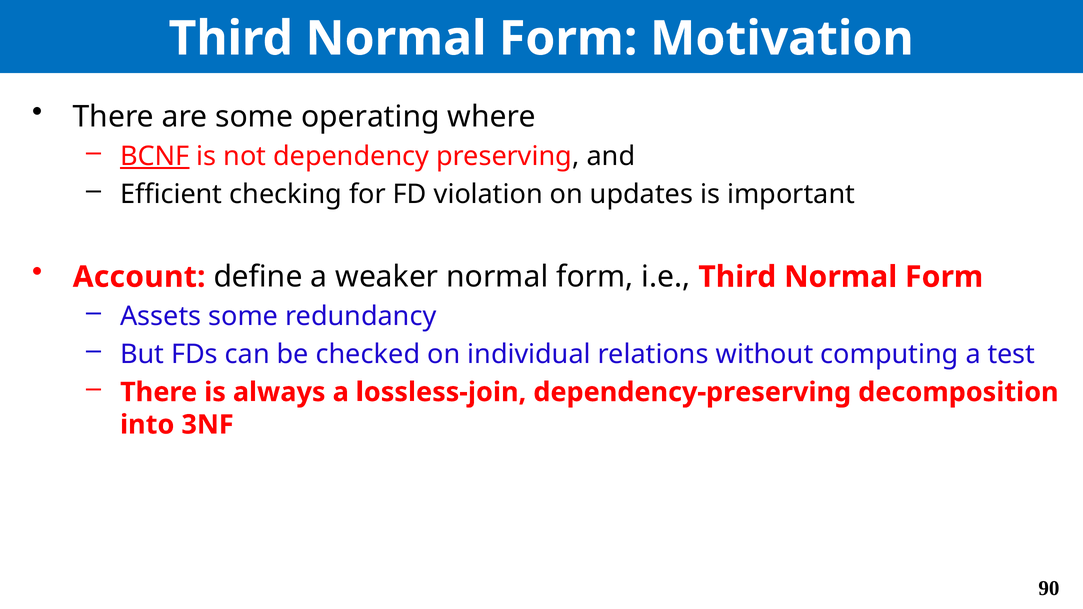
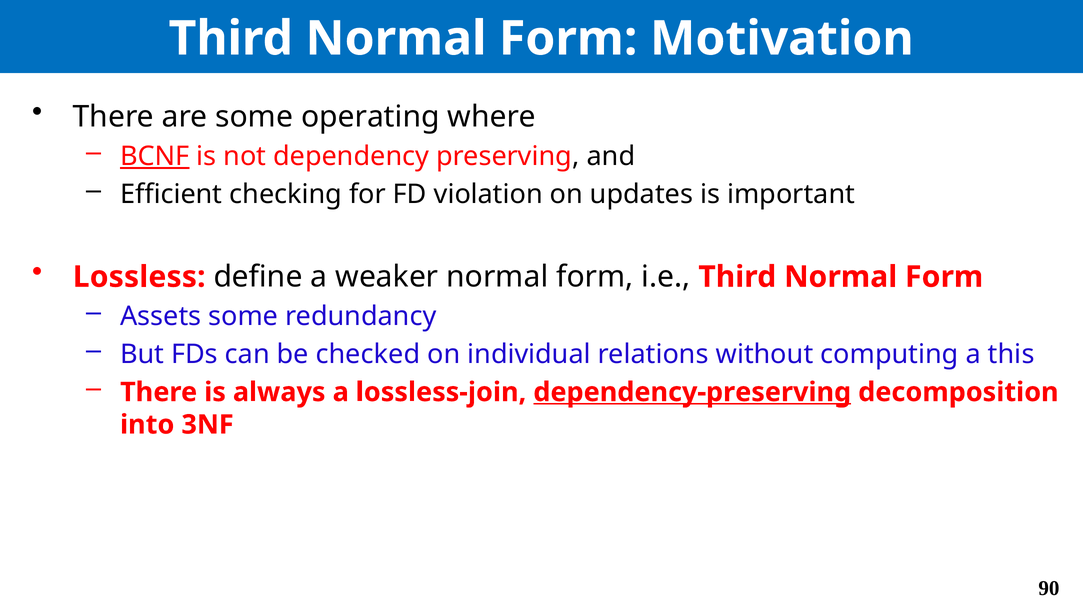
Account: Account -> Lossless
test: test -> this
dependency-preserving underline: none -> present
